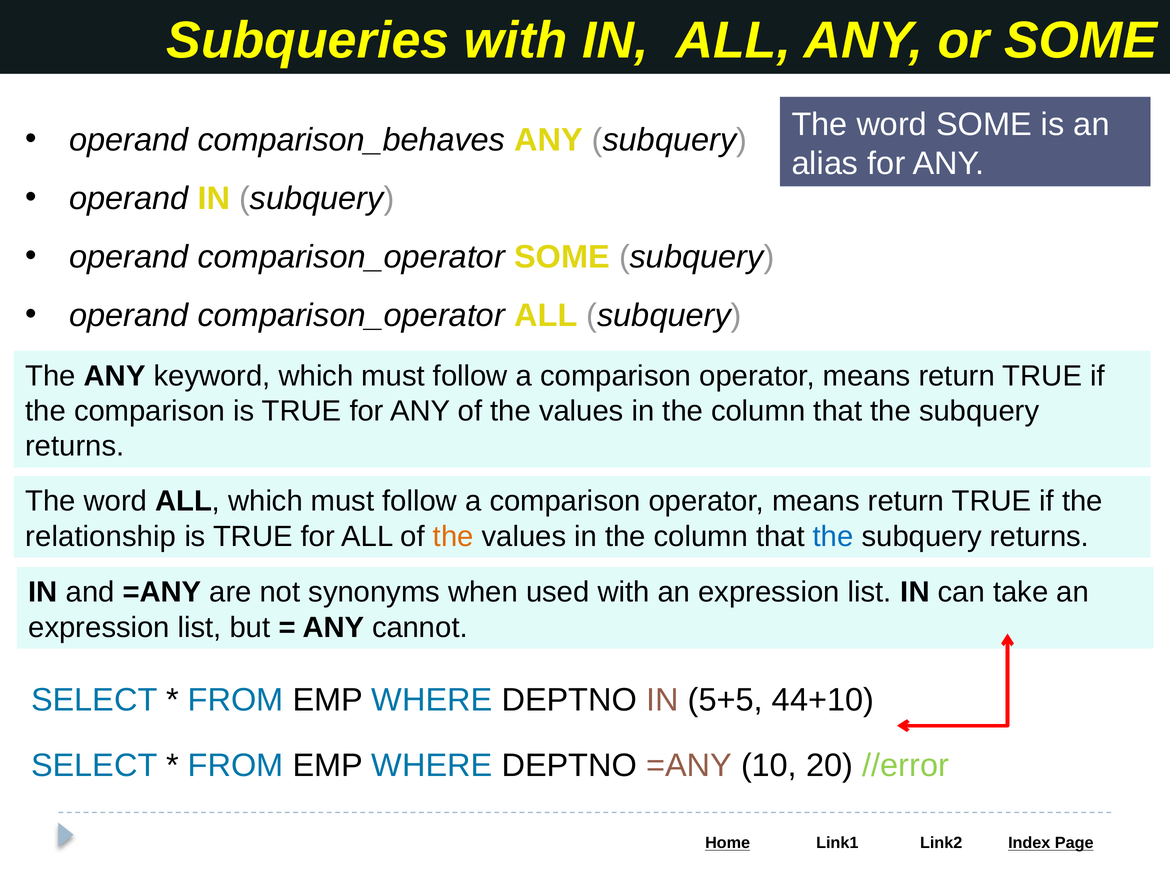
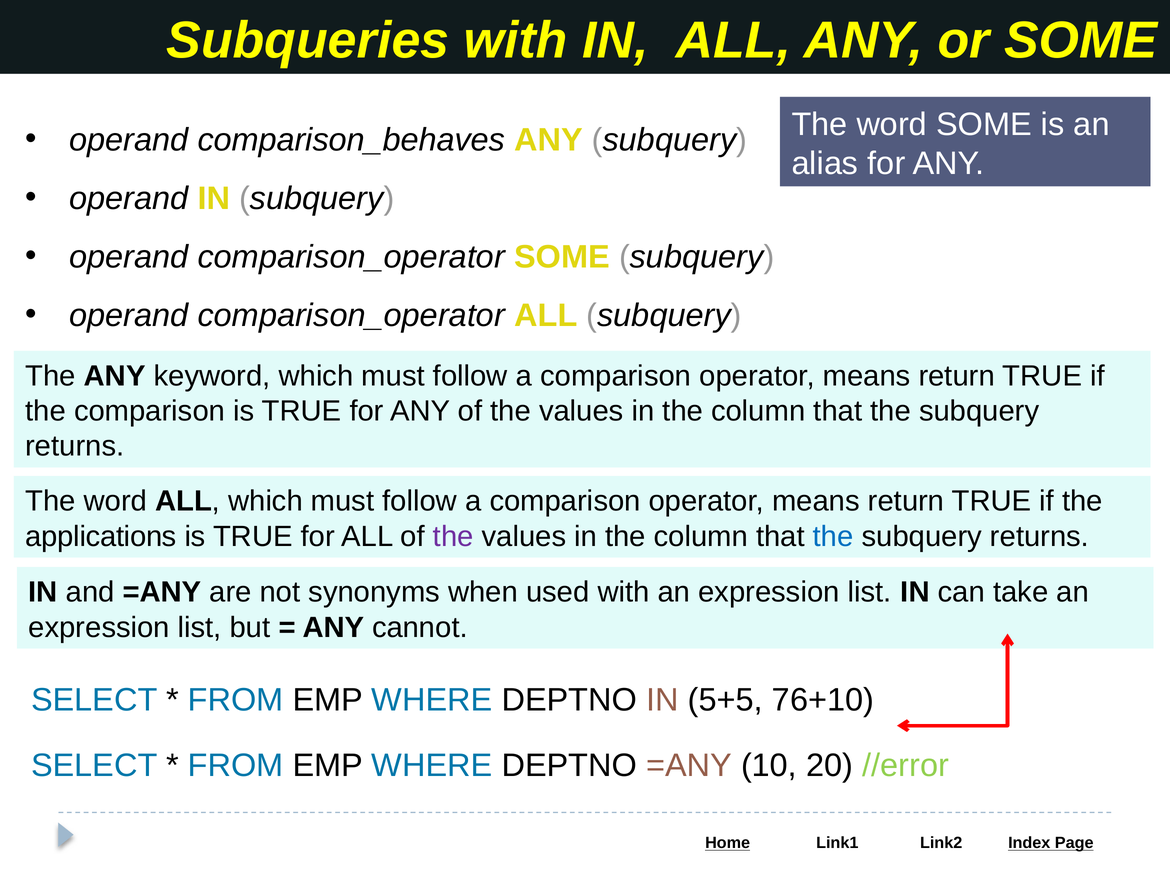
relationship: relationship -> applications
the at (453, 537) colour: orange -> purple
44+10: 44+10 -> 76+10
